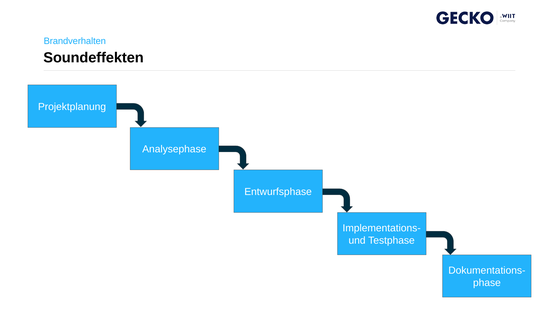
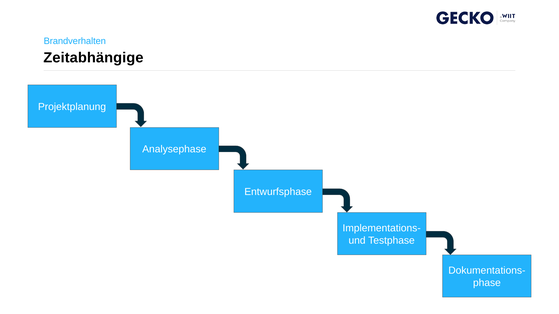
Soundeffekten: Soundeffekten -> Zeitabhängige
